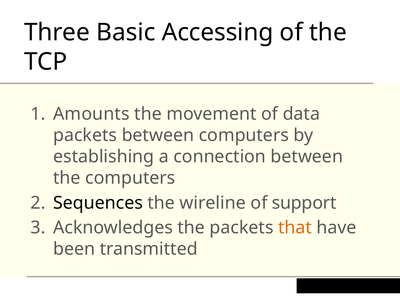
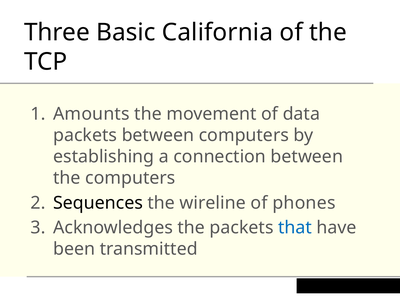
Accessing: Accessing -> California
support: support -> phones
that colour: orange -> blue
